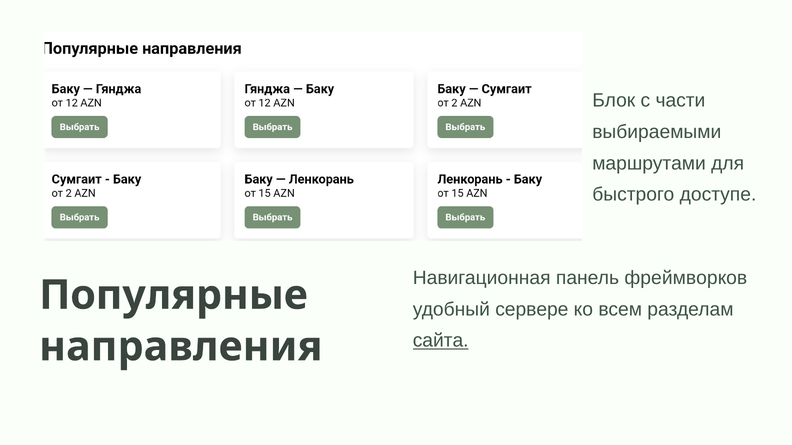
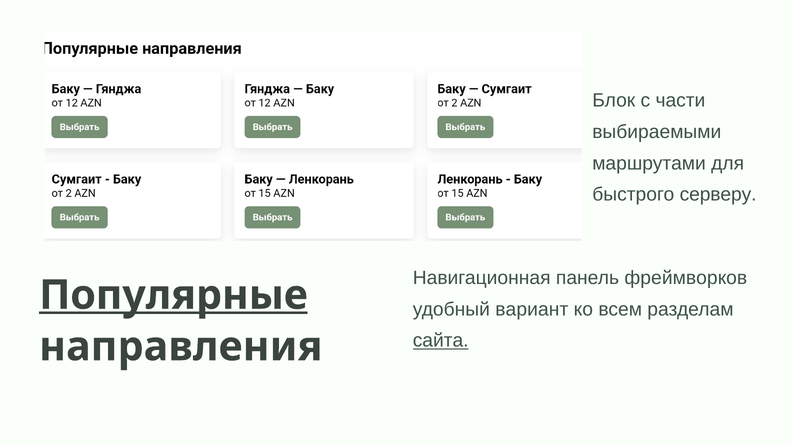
доступе: доступе -> серверу
Популярные underline: none -> present
сервере: сервере -> вариант
